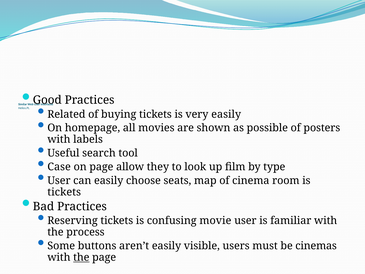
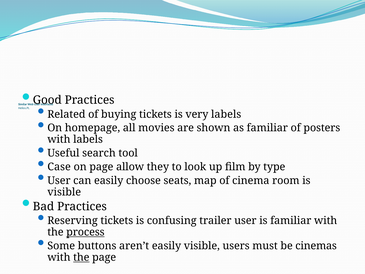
very easily: easily -> labels
as possible: possible -> familiar
tickets at (64, 192): tickets -> visible
movie: movie -> trailer
process underline: none -> present
